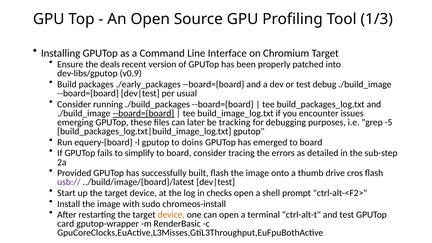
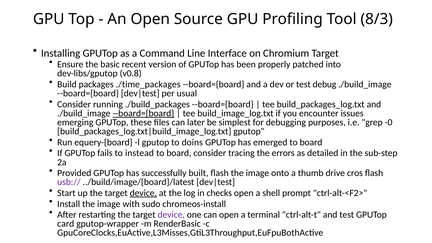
1/3: 1/3 -> 8/3
deals: deals -> basic
v0.9: v0.9 -> v0.8
./early_packages: ./early_packages -> ./time_packages
tracking: tracking -> simplest
-5: -5 -> -0
simplify: simplify -> instead
device at (143, 193) underline: none -> present
device at (171, 215) colour: orange -> purple
